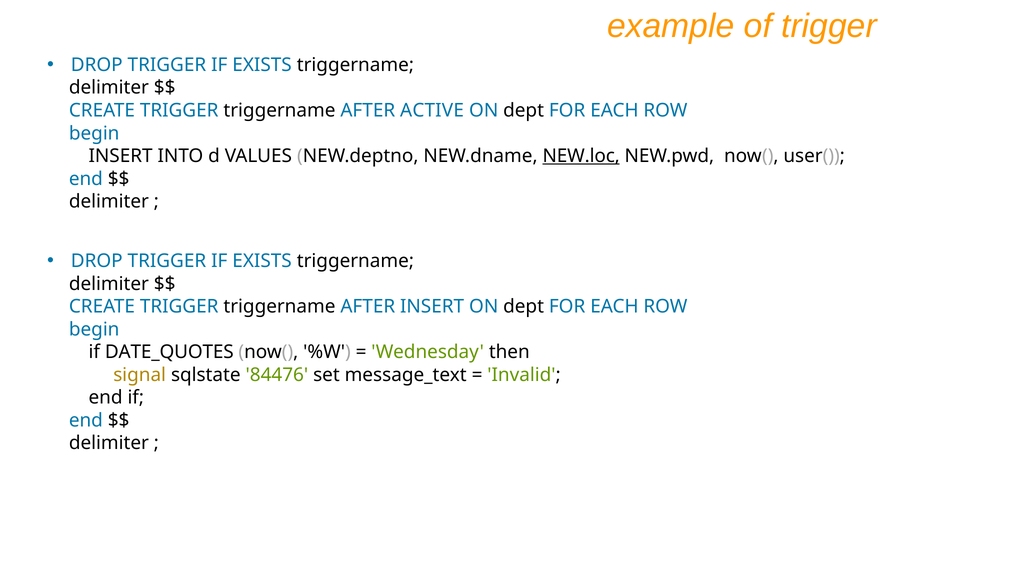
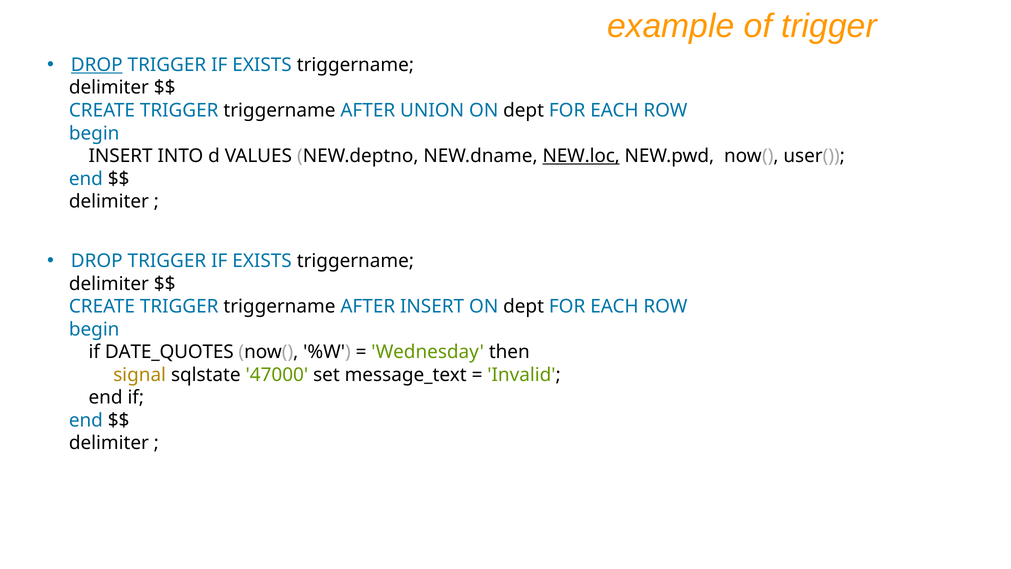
DROP at (97, 65) underline: none -> present
ACTIVE: ACTIVE -> UNION
84476: 84476 -> 47000
